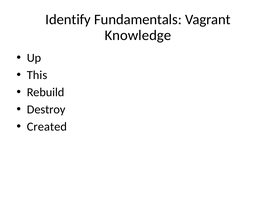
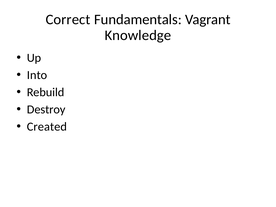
Identify: Identify -> Correct
This: This -> Into
